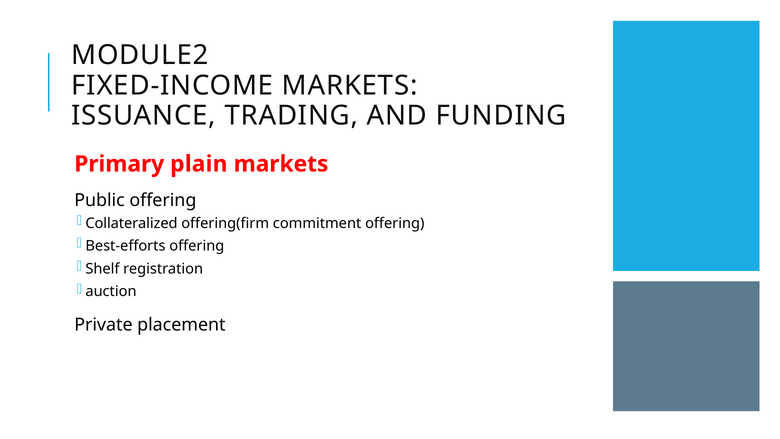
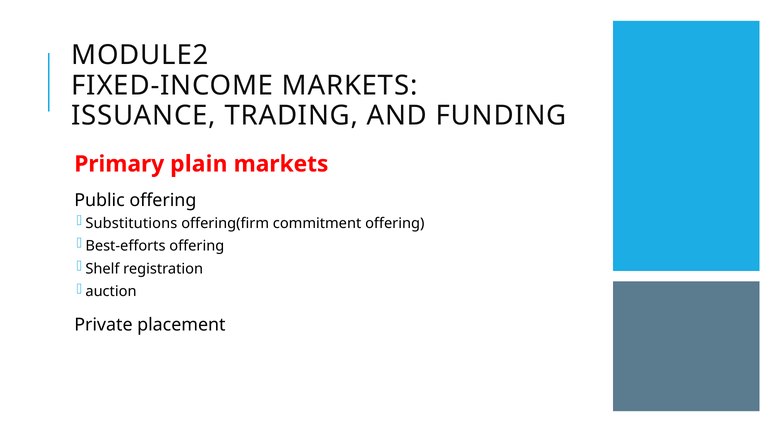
Collateralized: Collateralized -> Substitutions
